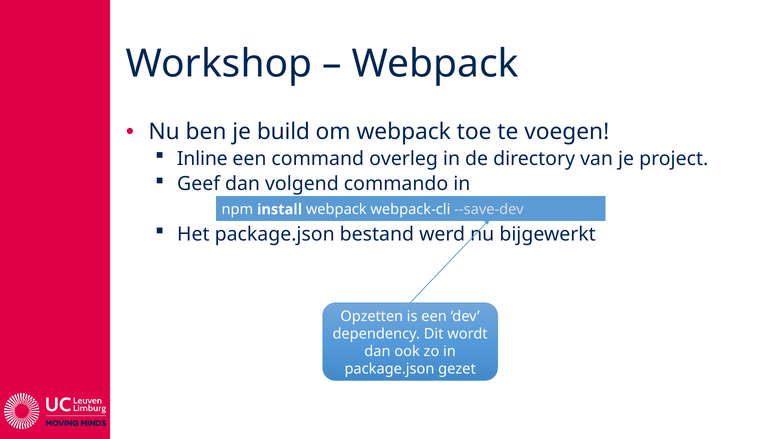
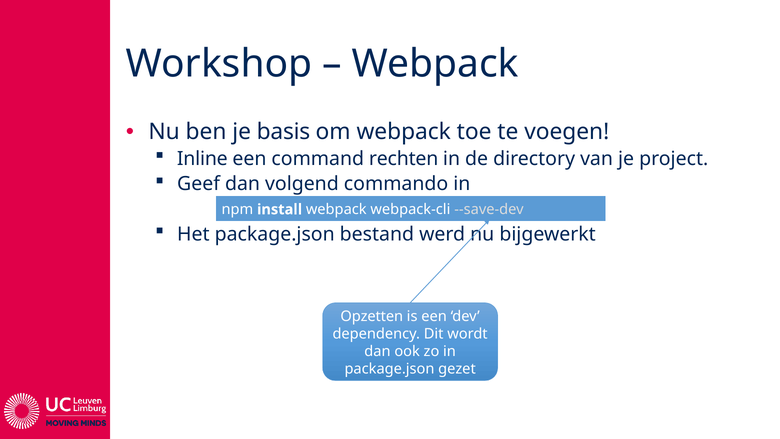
build: build -> basis
overleg: overleg -> rechten
